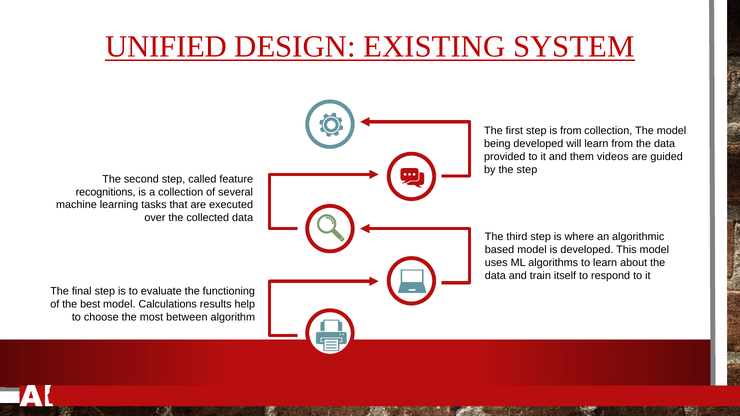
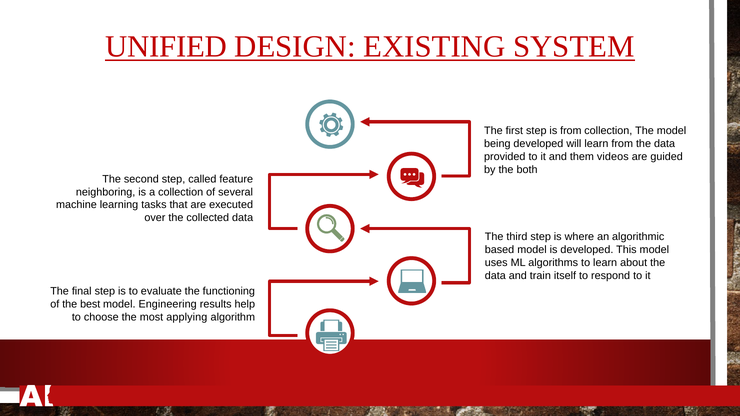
the step: step -> both
recognitions: recognitions -> neighboring
Calculations: Calculations -> Engineering
between: between -> applying
